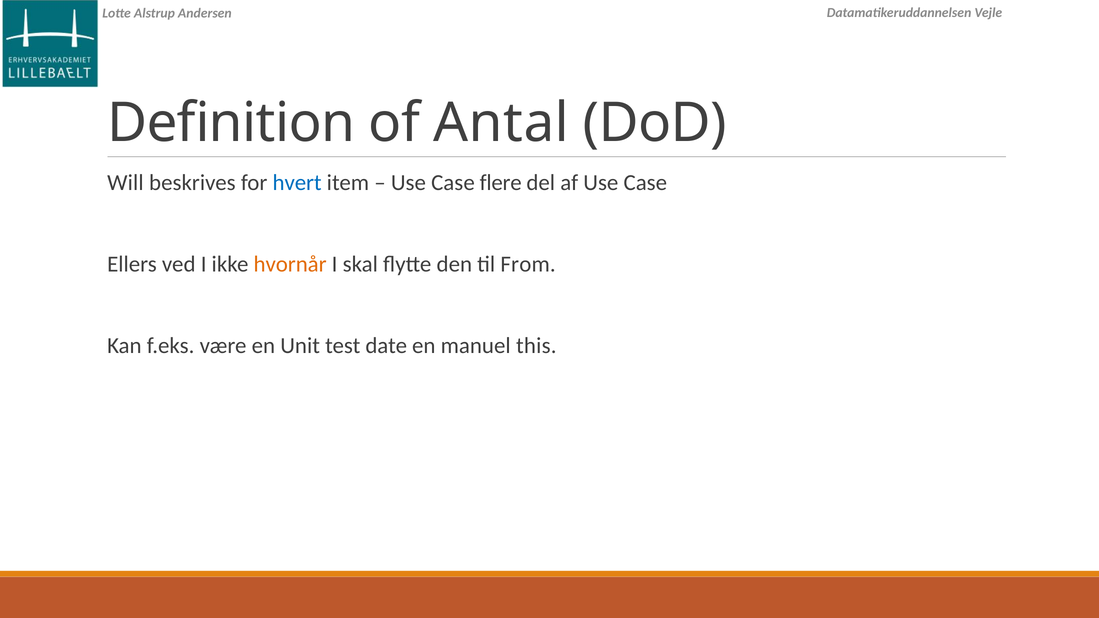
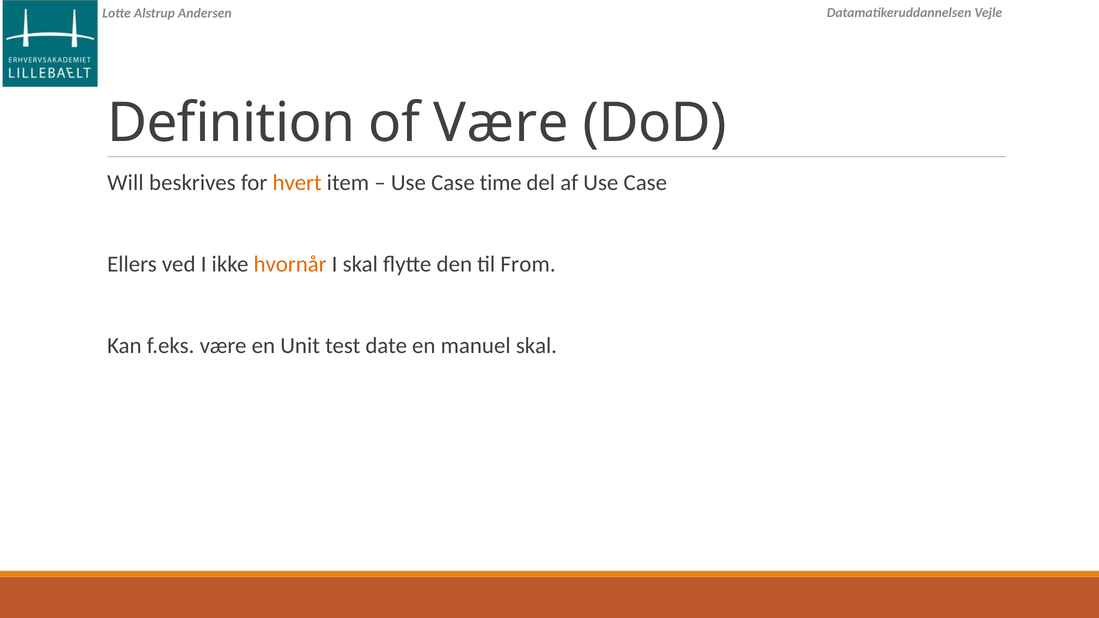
of Antal: Antal -> Være
hvert colour: blue -> orange
flere: flere -> time
manuel this: this -> skal
